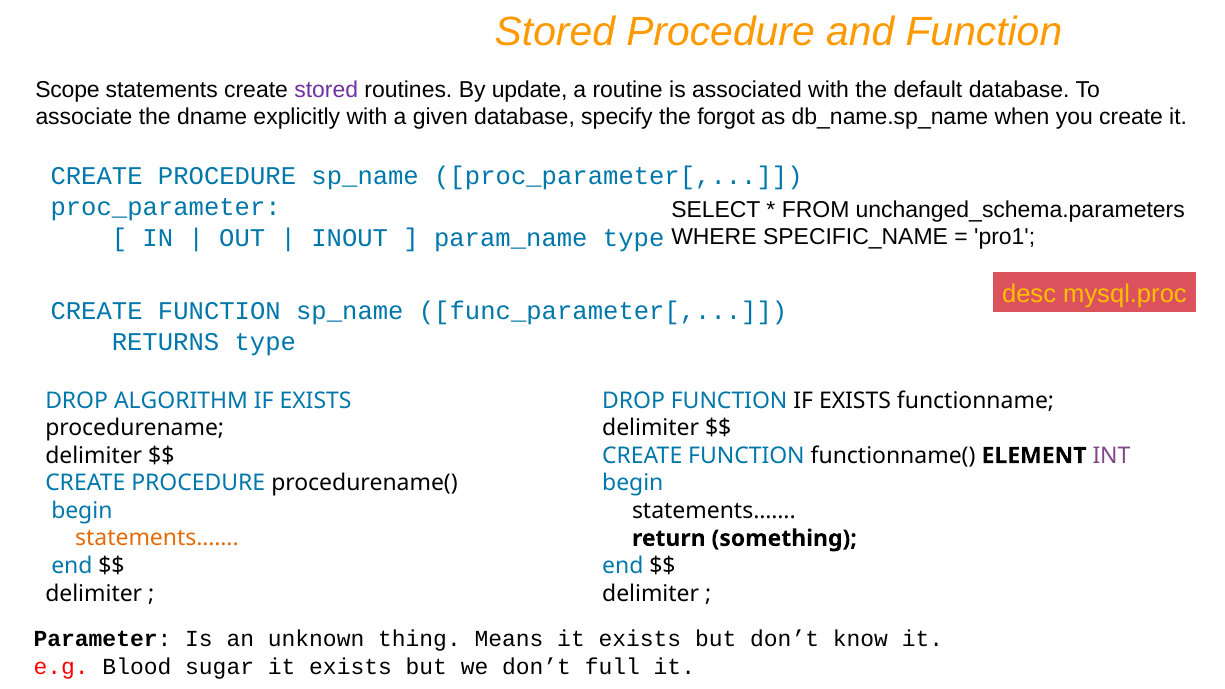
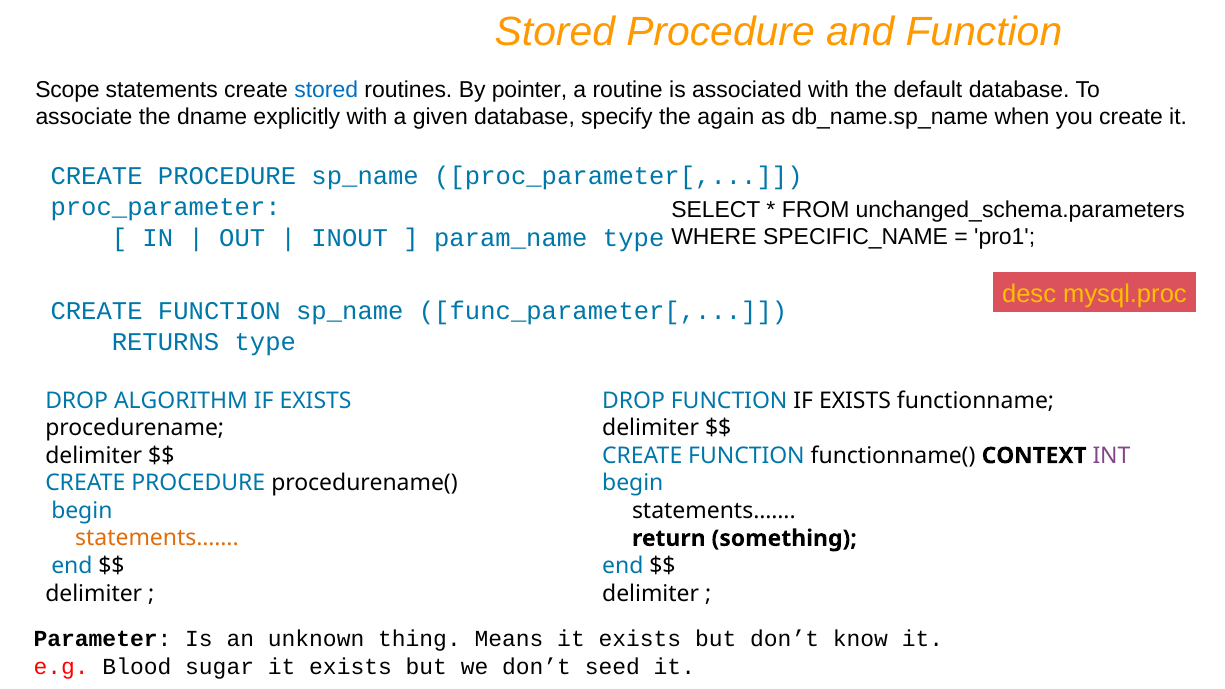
stored at (326, 89) colour: purple -> blue
update: update -> pointer
forgot: forgot -> again
ELEMENT: ELEMENT -> CONTEXT
full: full -> seed
